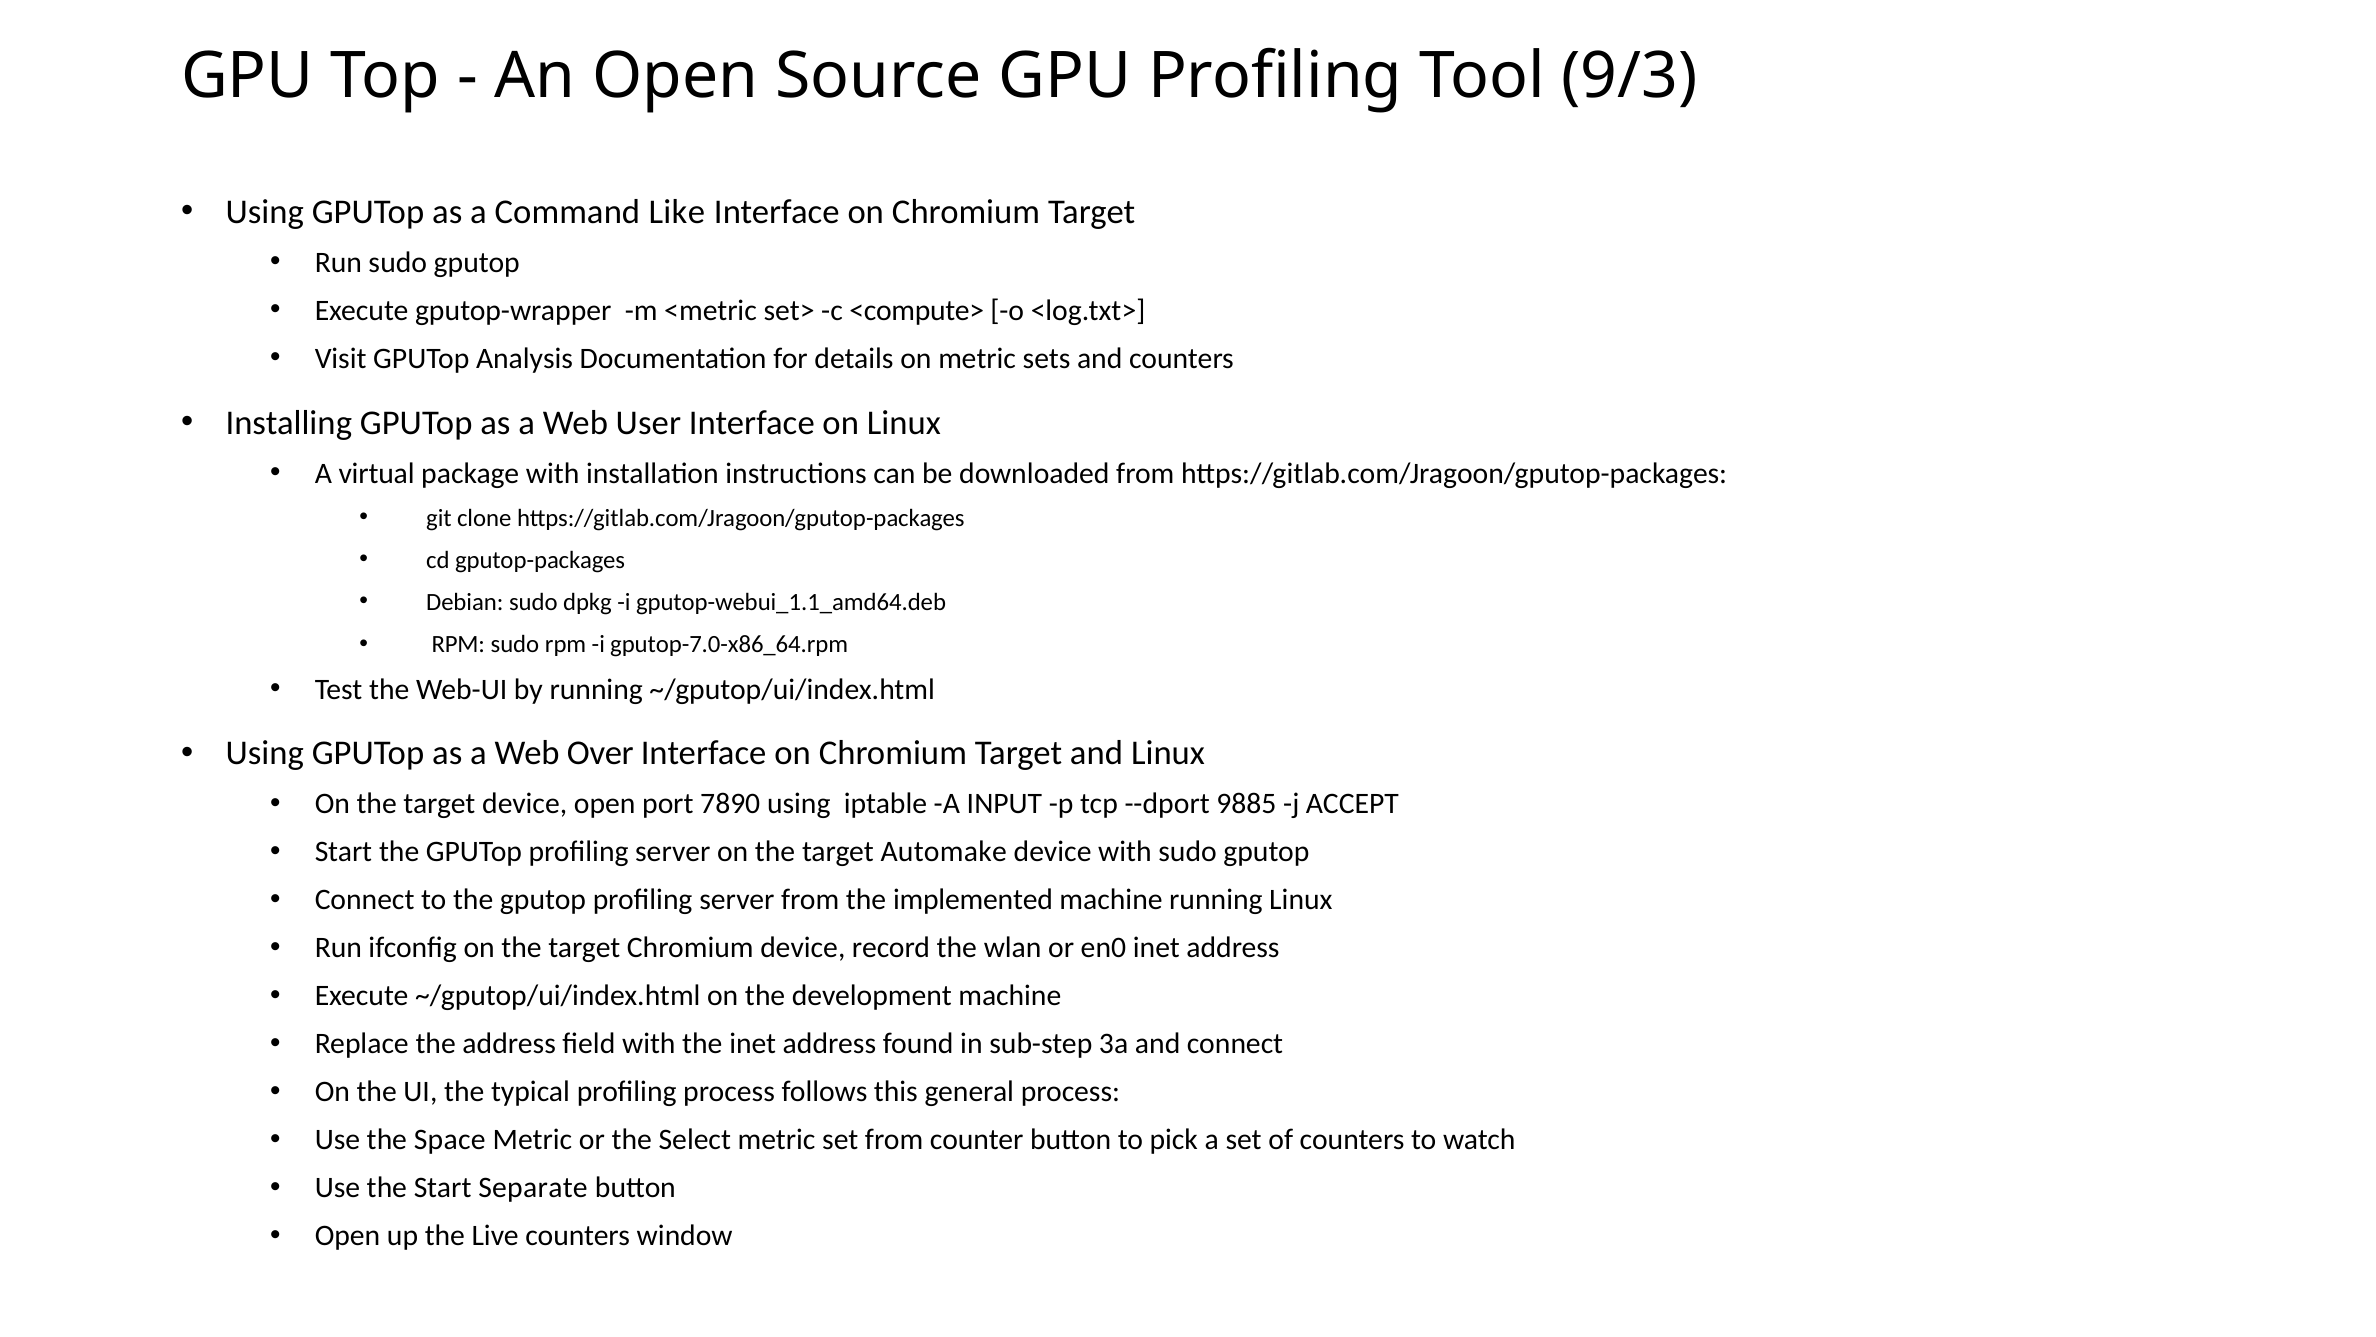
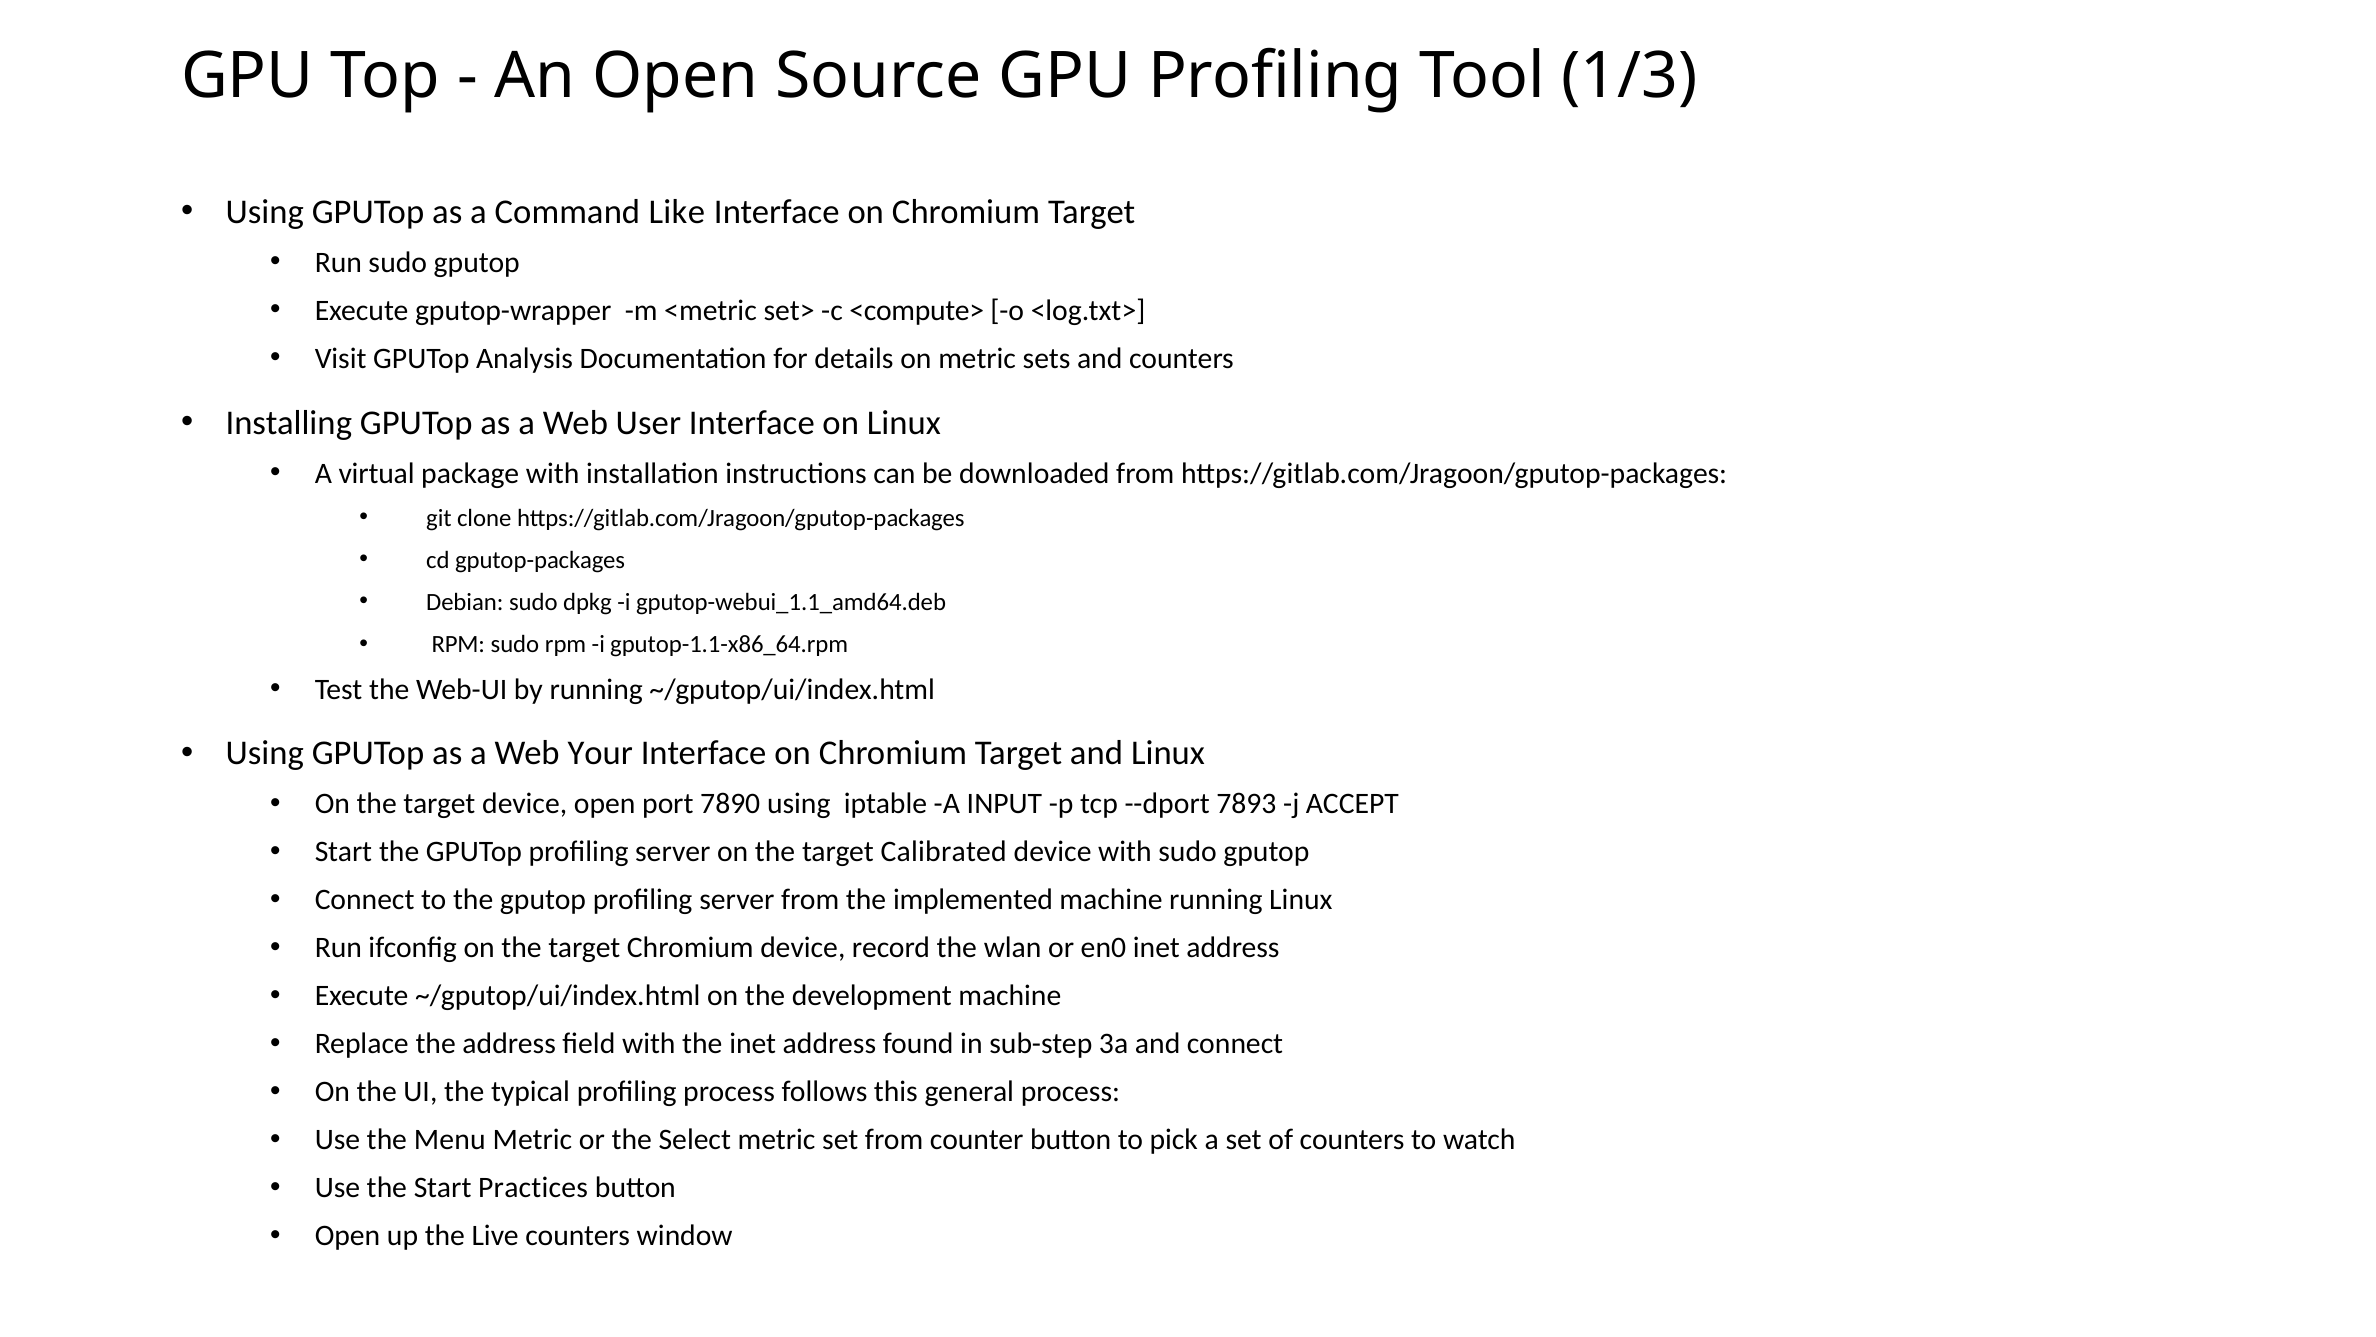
9/3: 9/3 -> 1/3
gputop-7.0-x86_64.rpm: gputop-7.0-x86_64.rpm -> gputop-1.1-x86_64.rpm
Over: Over -> Your
9885: 9885 -> 7893
Automake: Automake -> Calibrated
Space: Space -> Menu
Separate: Separate -> Practices
